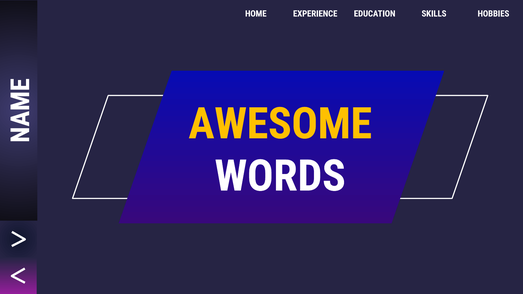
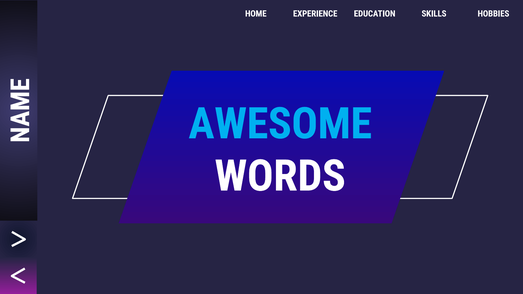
AWESOME colour: yellow -> light blue
